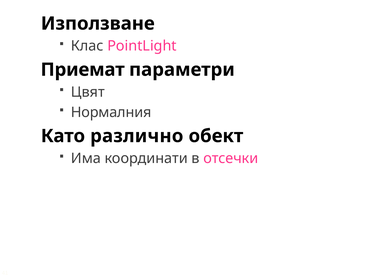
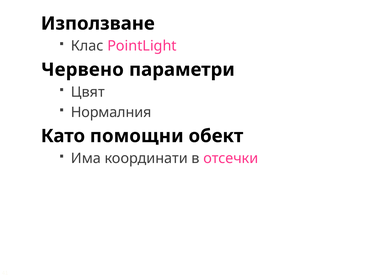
Приемат: Приемат -> Червено
различно: различно -> помощни
